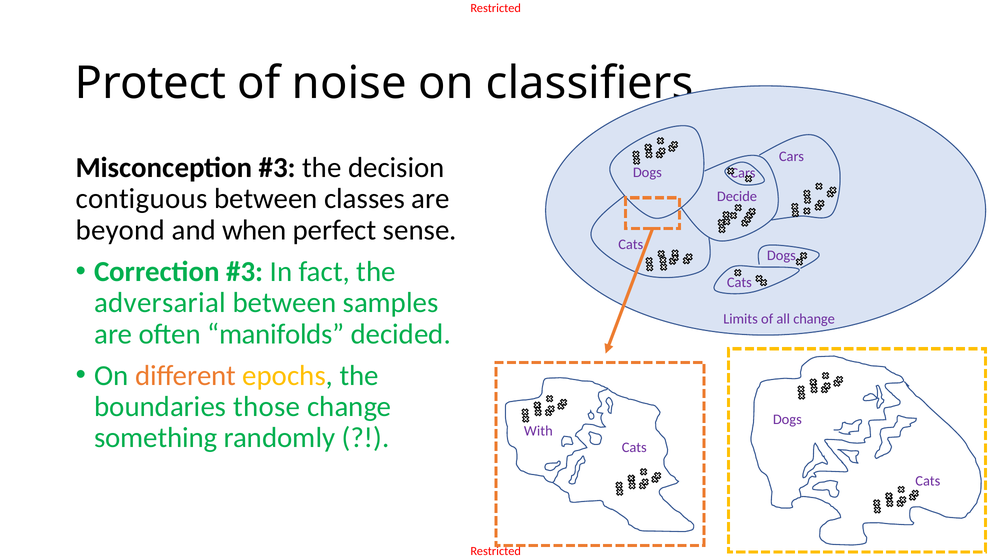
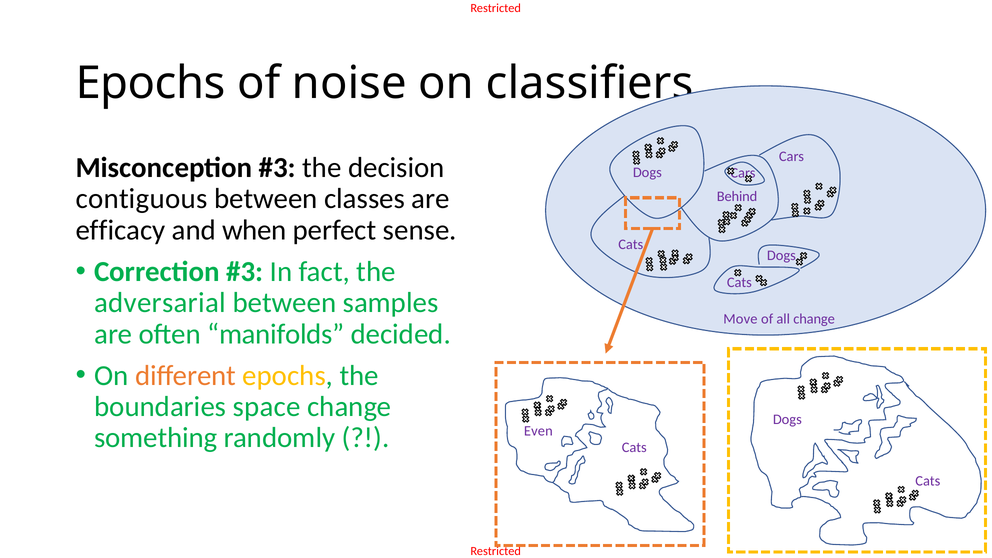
Protect at (151, 83): Protect -> Epochs
Decide: Decide -> Behind
beyond: beyond -> efficacy
Limits: Limits -> Move
those: those -> space
With: With -> Even
